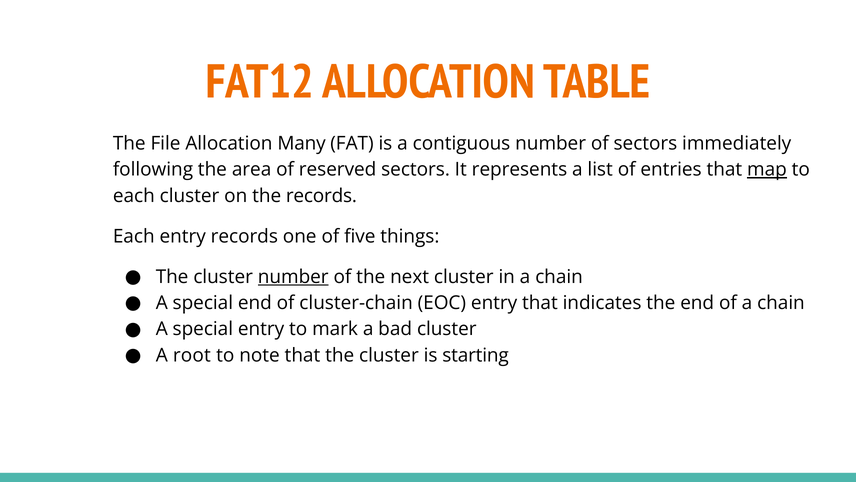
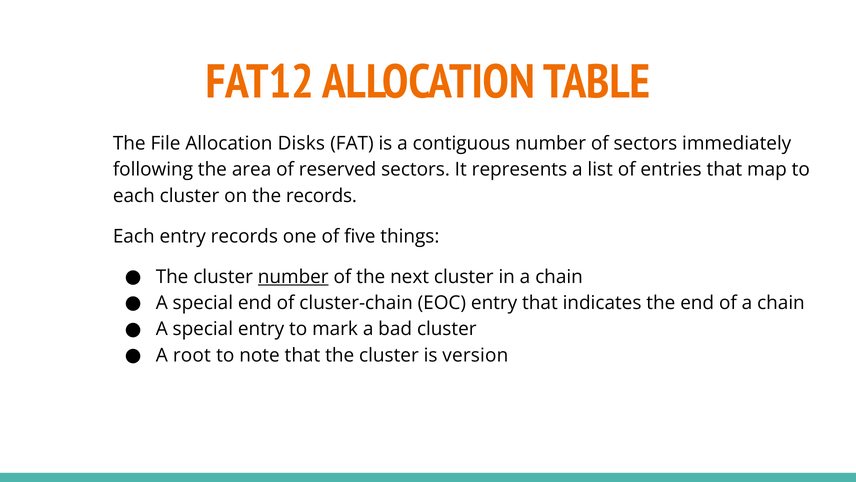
Many: Many -> Disks
map underline: present -> none
starting: starting -> version
